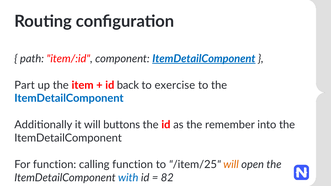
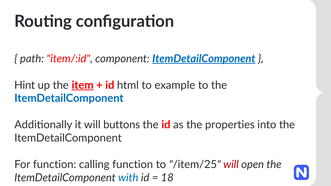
Part: Part -> Hint
item underline: none -> present
back: back -> html
exercise: exercise -> example
remember: remember -> properties
will at (231, 165) colour: orange -> red
82: 82 -> 18
